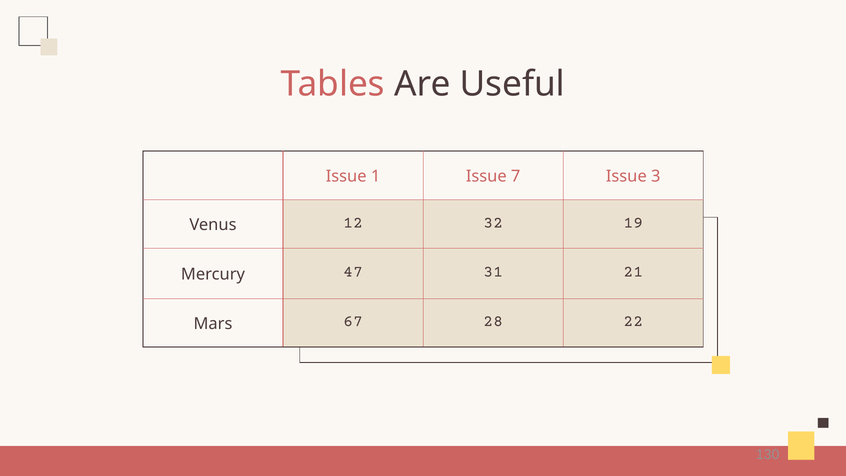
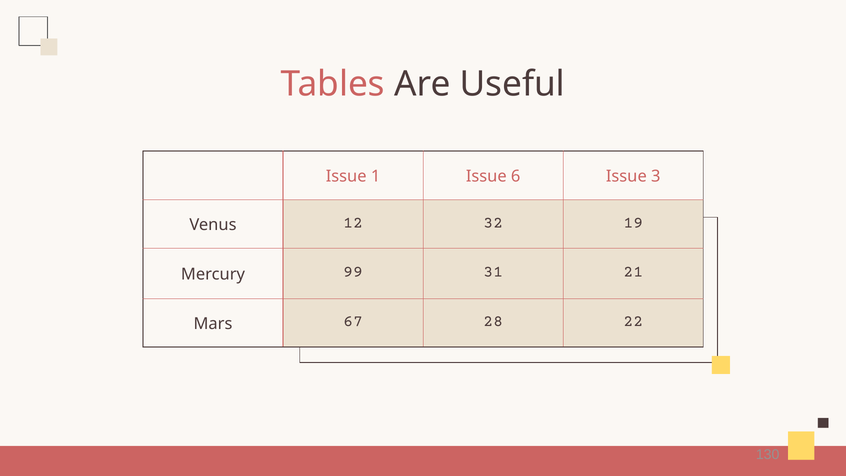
7: 7 -> 6
47: 47 -> 99
